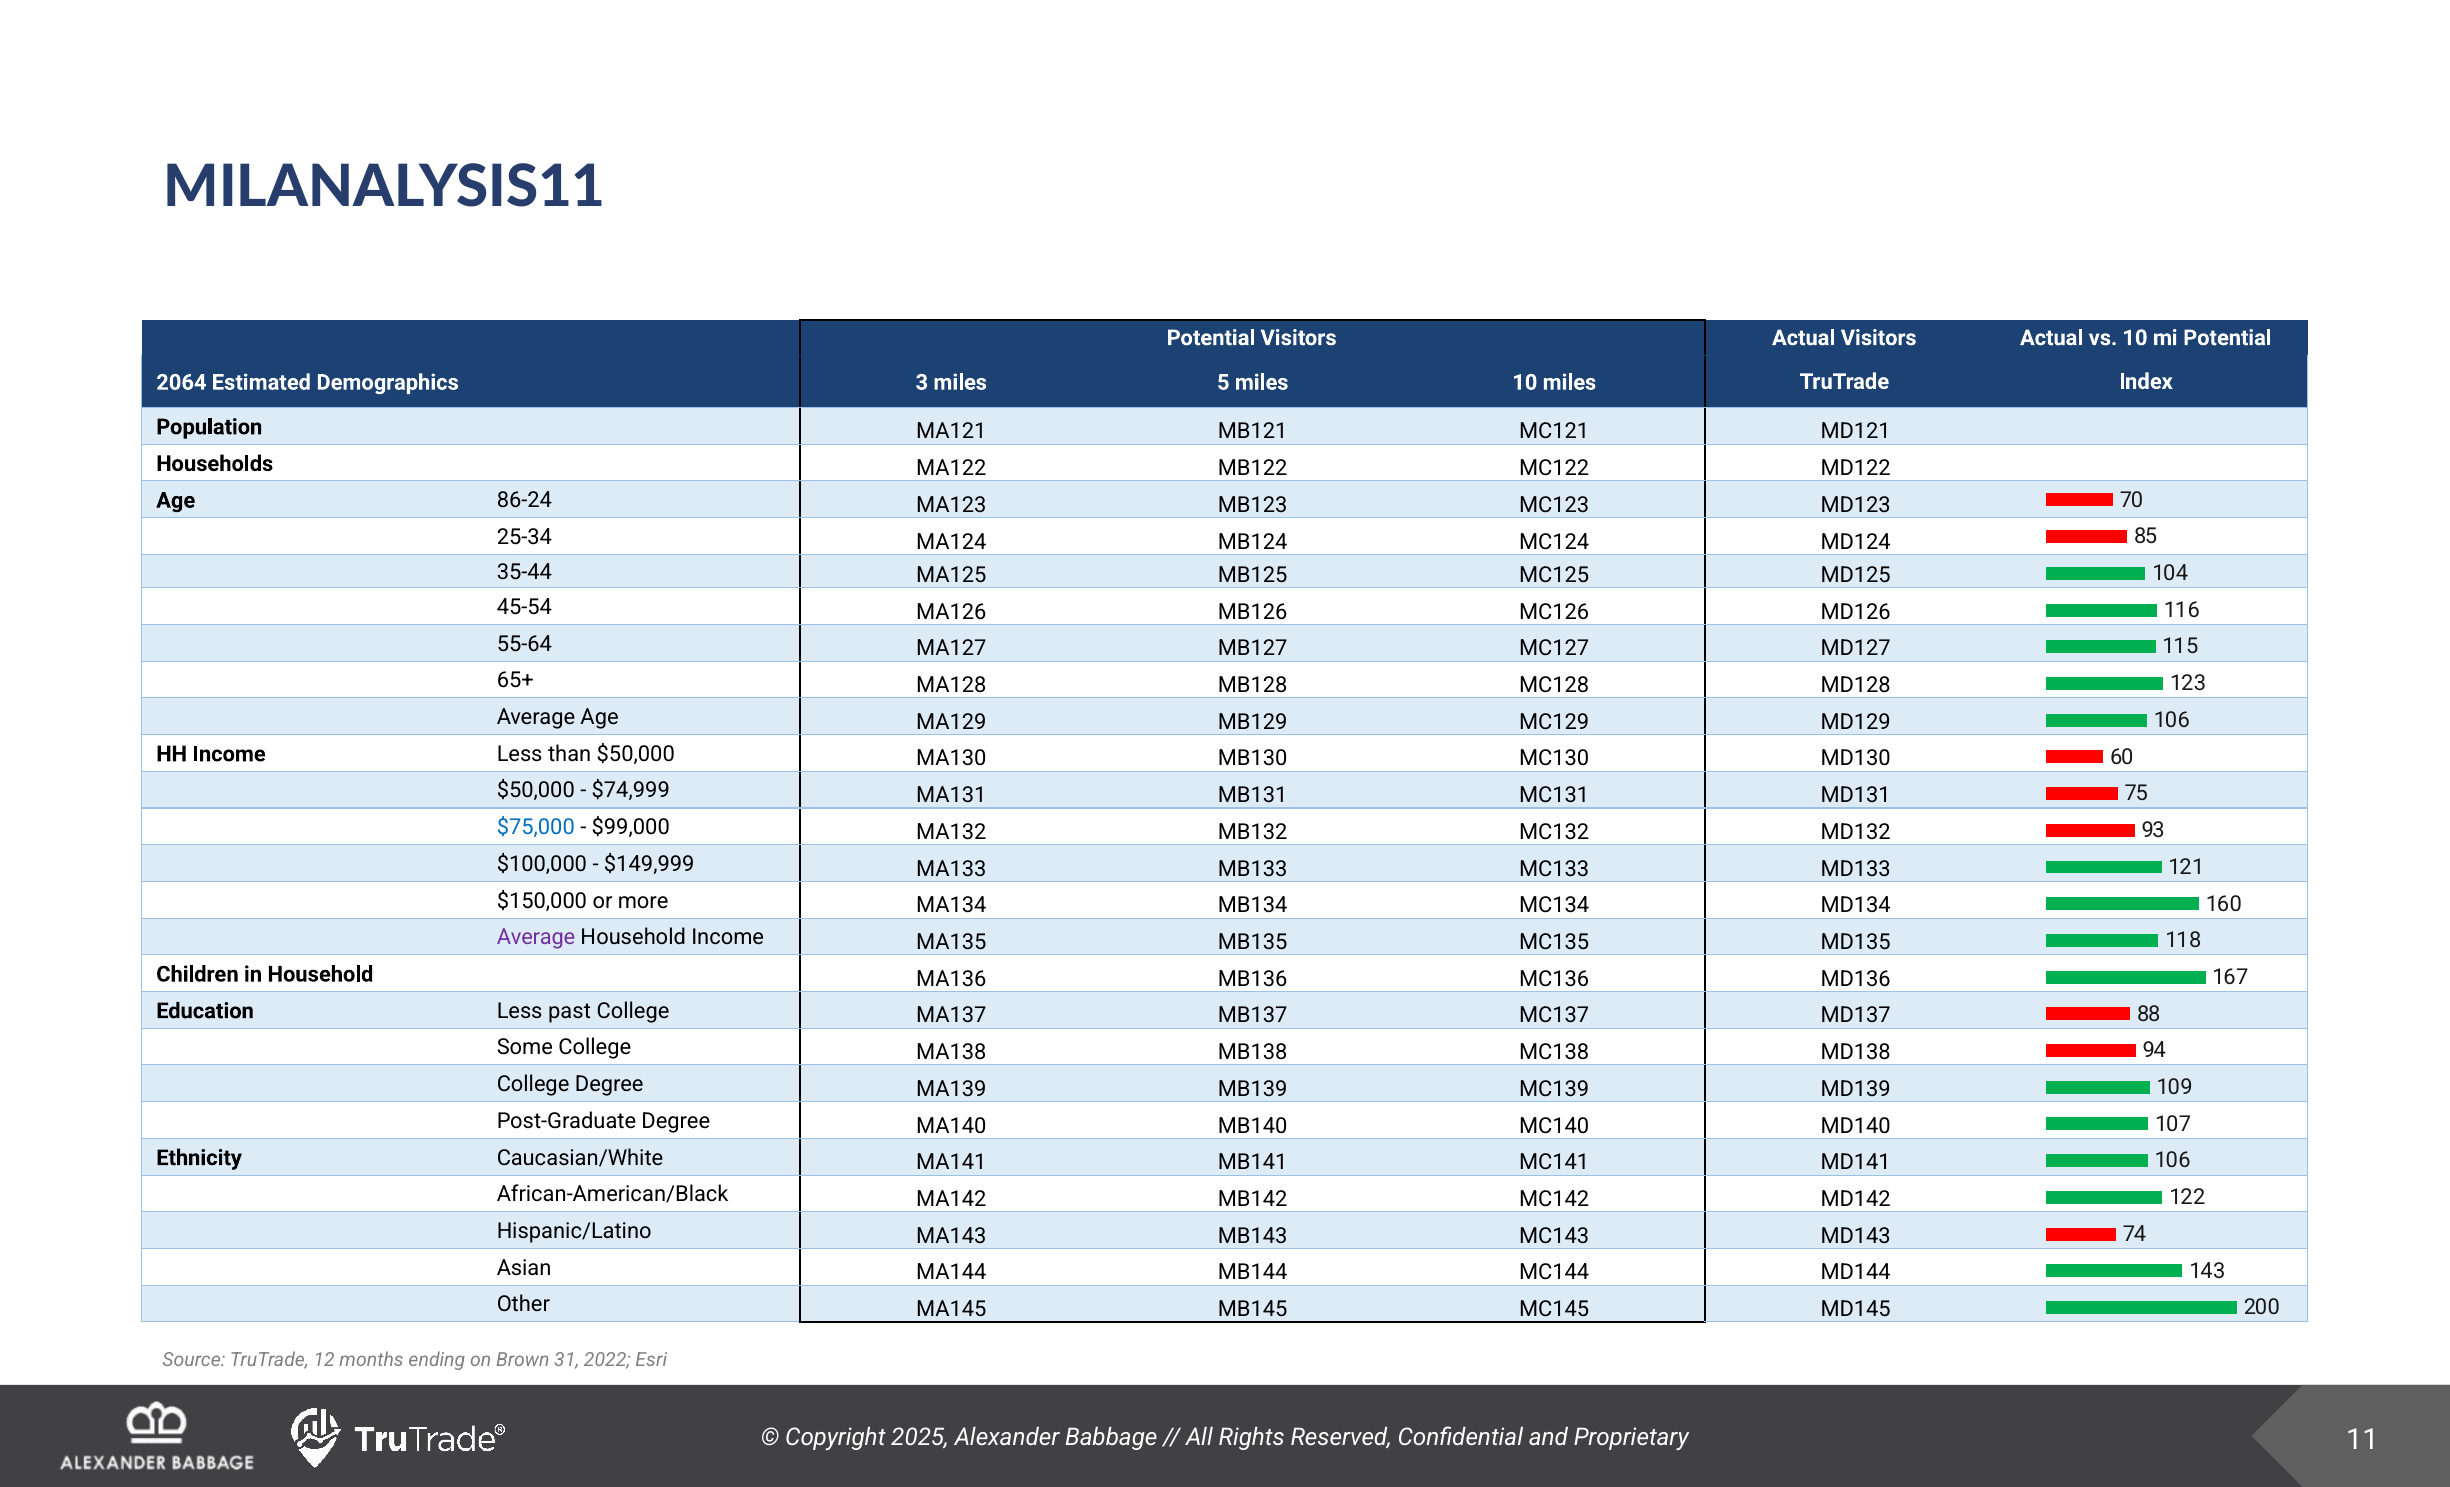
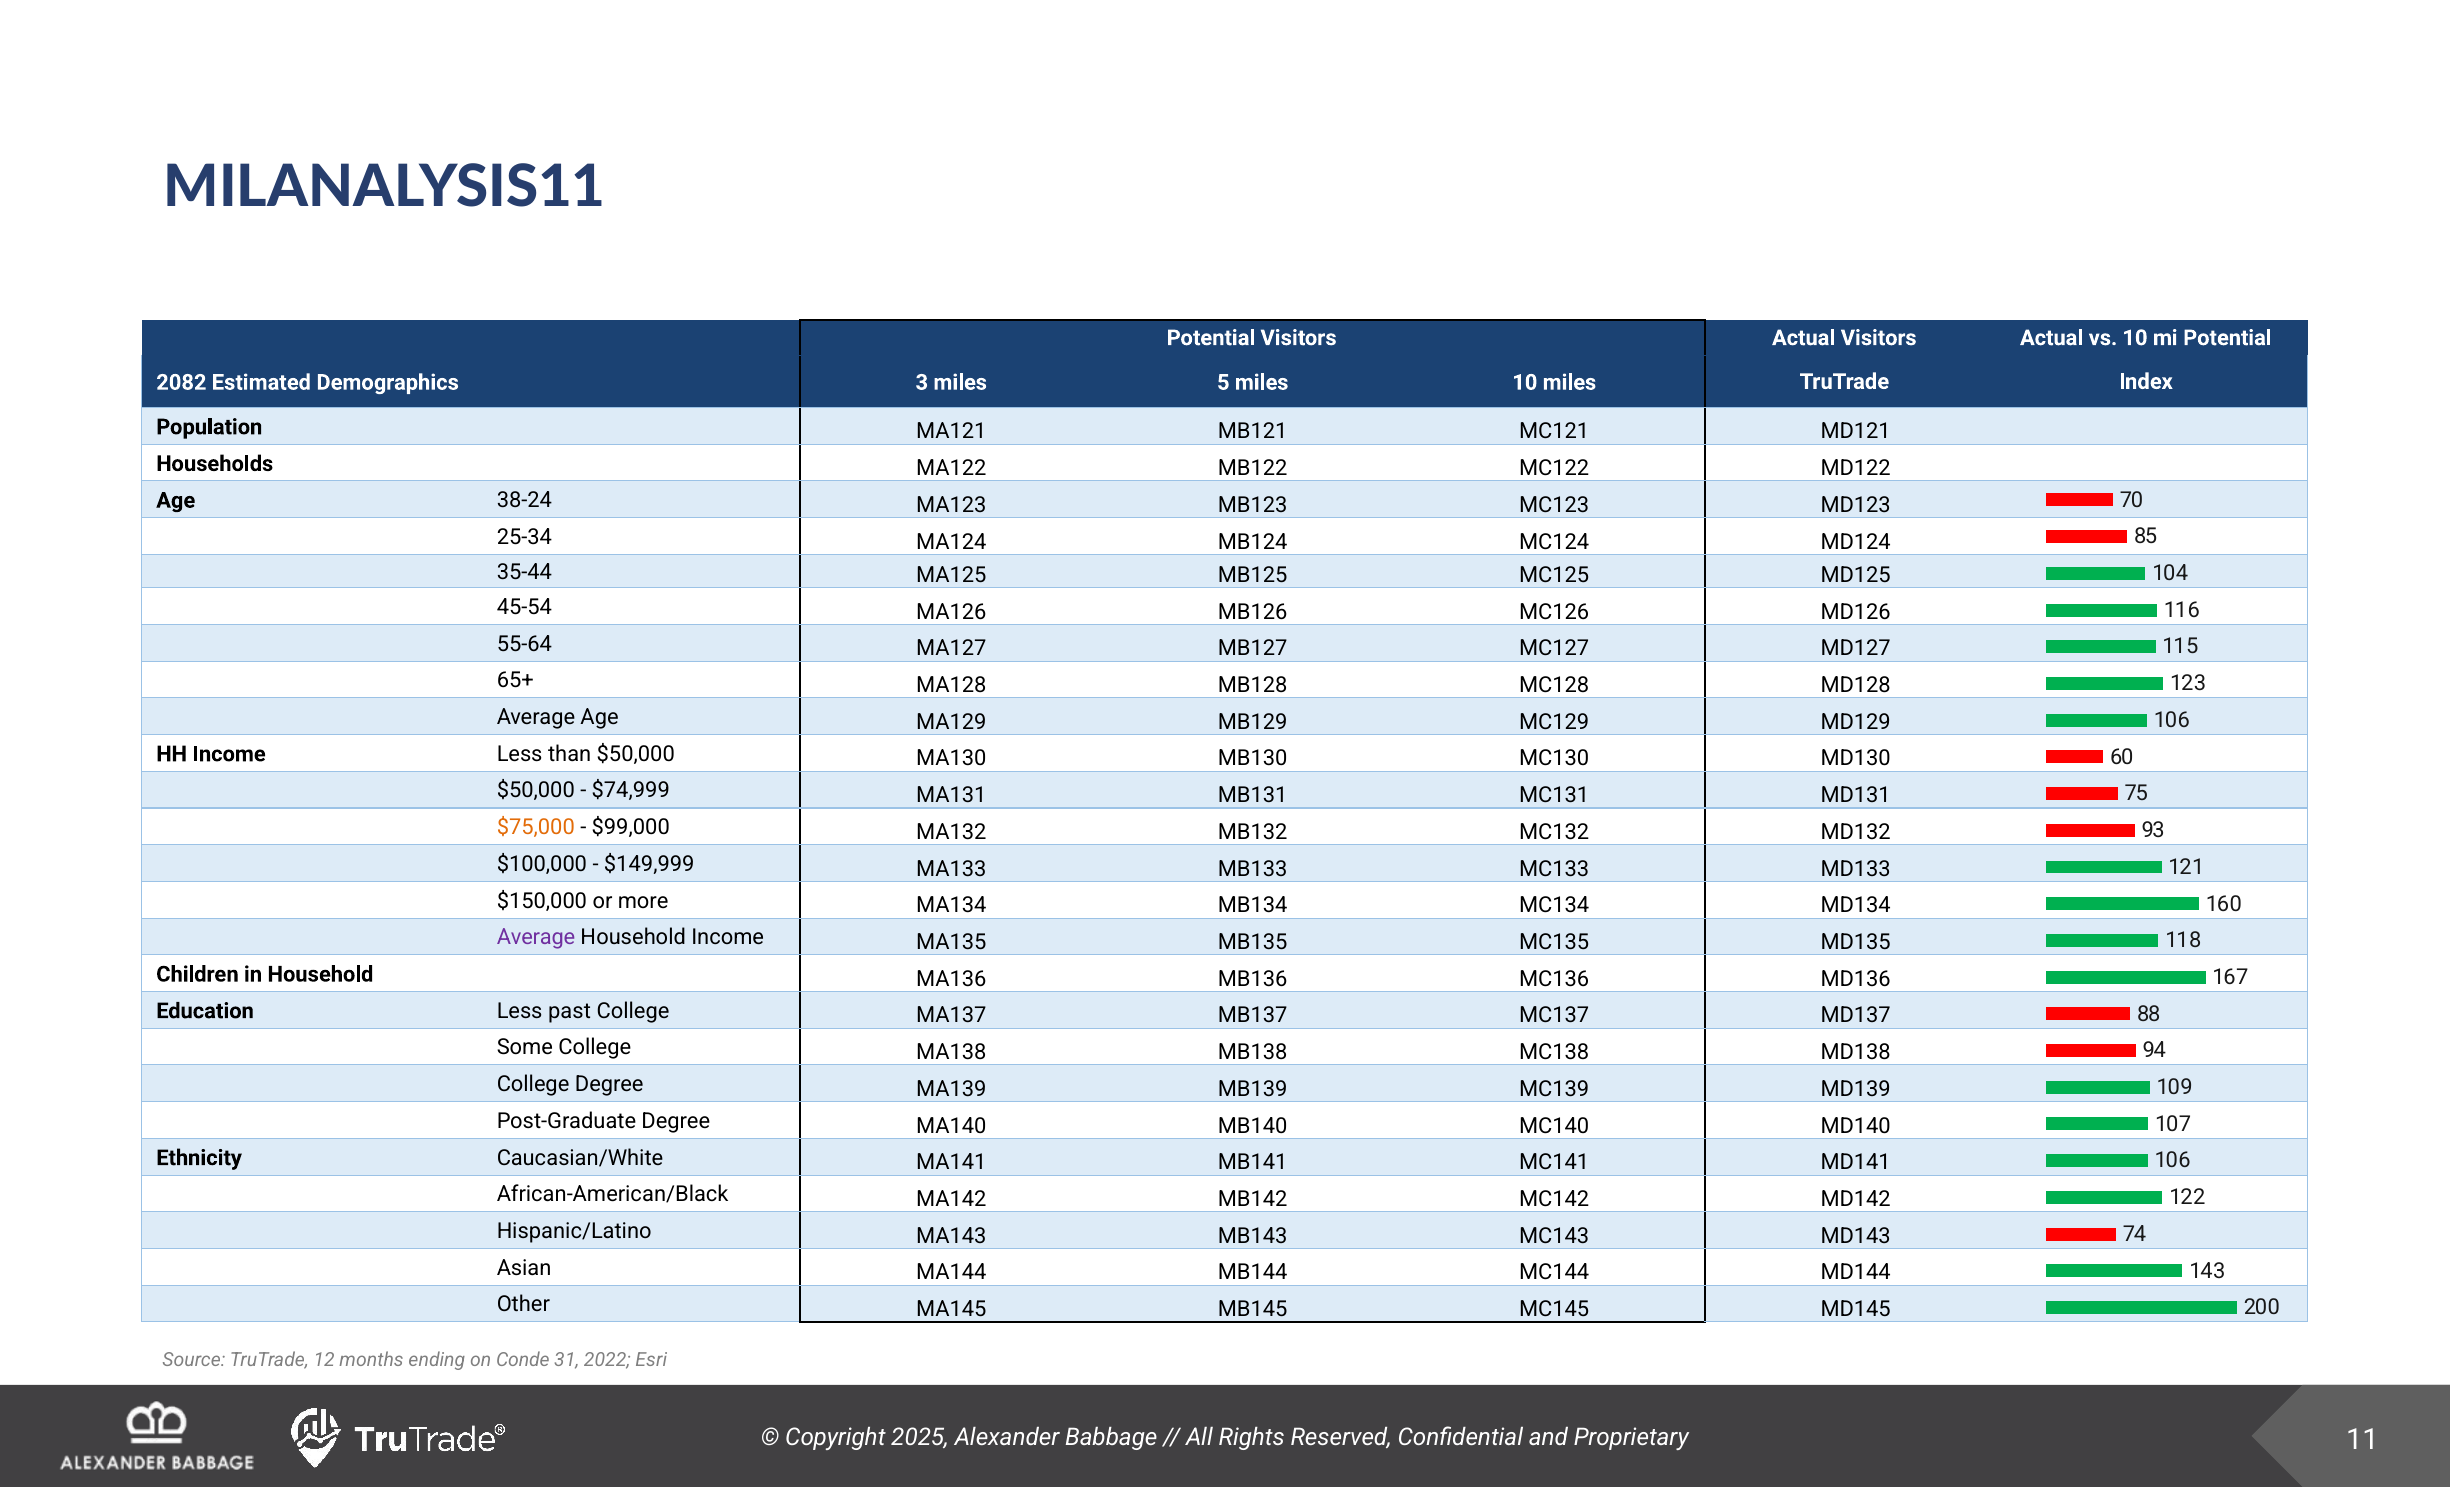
2064: 2064 -> 2082
86-24: 86-24 -> 38-24
$75,000 colour: blue -> orange
Brown: Brown -> Conde
